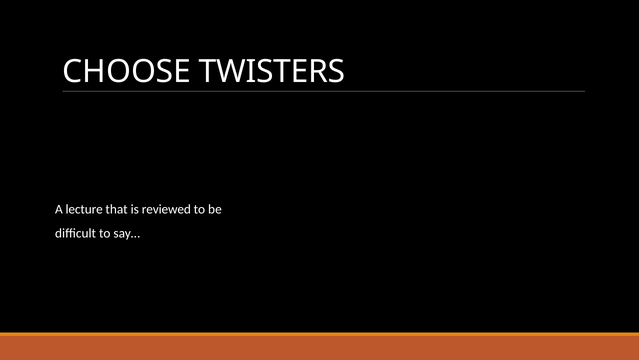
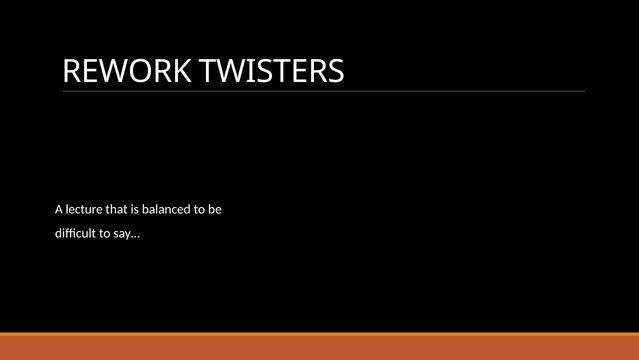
CHOOSE: CHOOSE -> REWORK
reviewed: reviewed -> balanced
